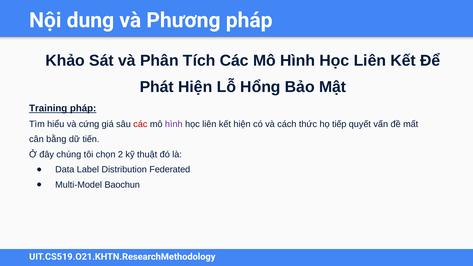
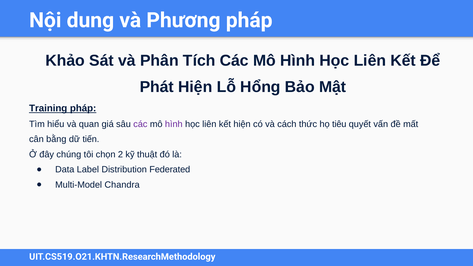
cứng: cứng -> quan
các at (140, 124) colour: red -> purple
tiếp: tiếp -> tiêu
Baochun: Baochun -> Chandra
